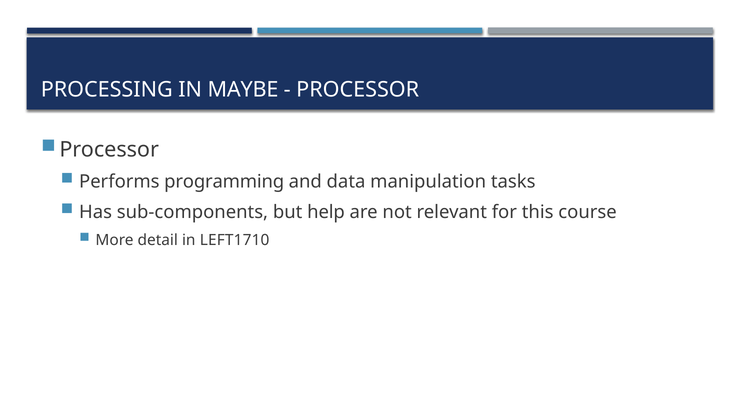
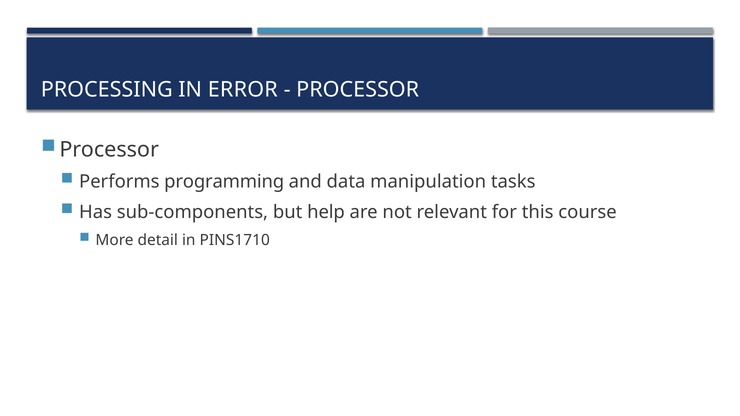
MAYBE: MAYBE -> ERROR
LEFT1710: LEFT1710 -> PINS1710
